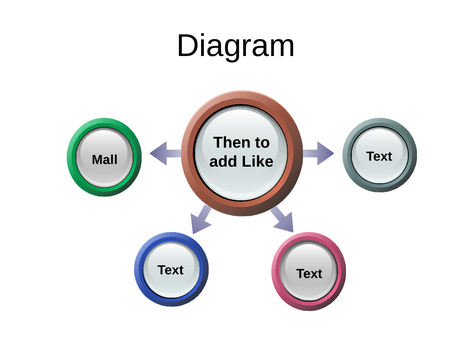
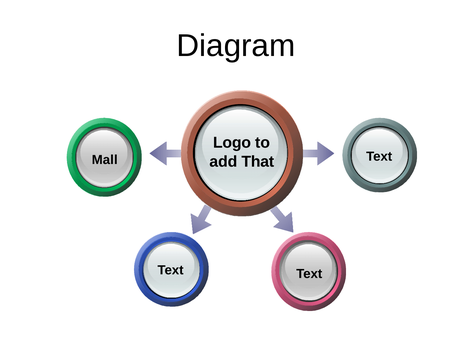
Then: Then -> Logo
Like: Like -> That
